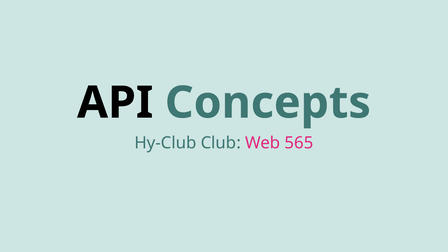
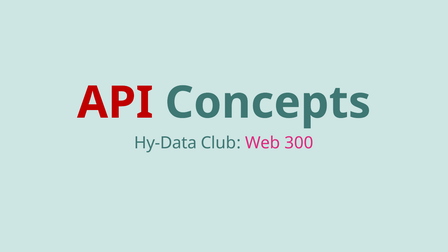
API colour: black -> red
Hy-Club: Hy-Club -> Hy-Data
565: 565 -> 300
